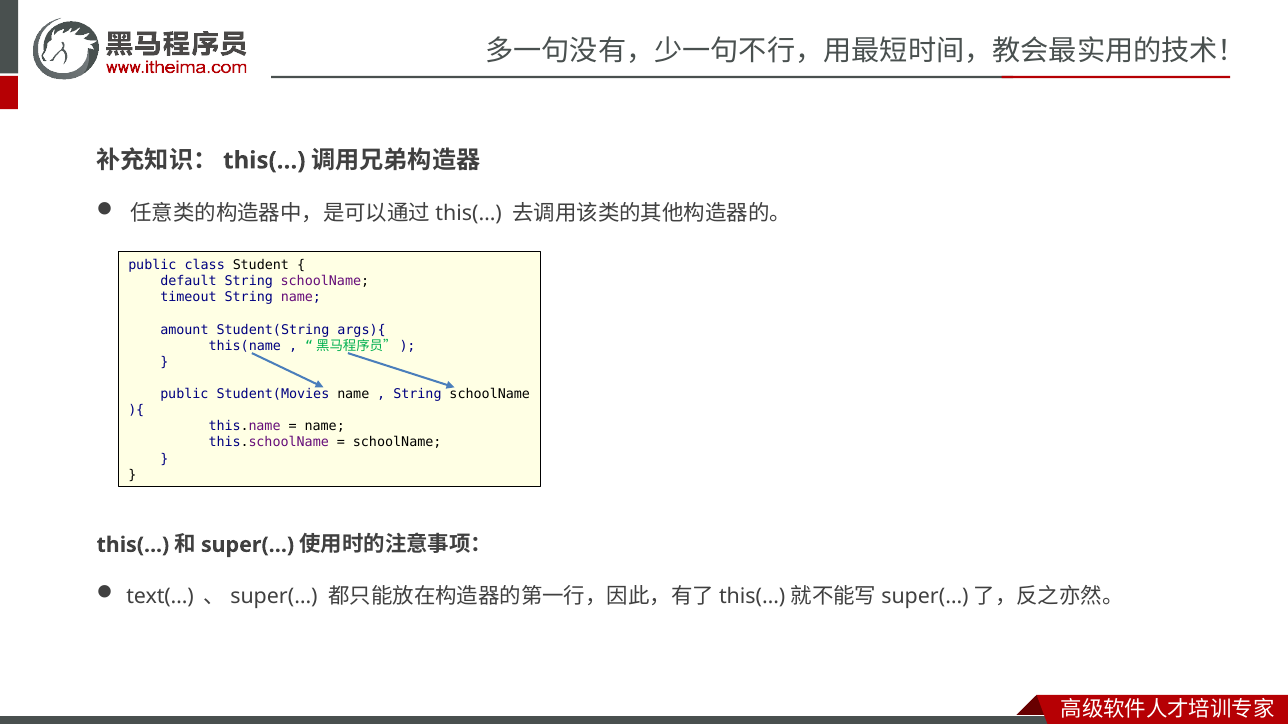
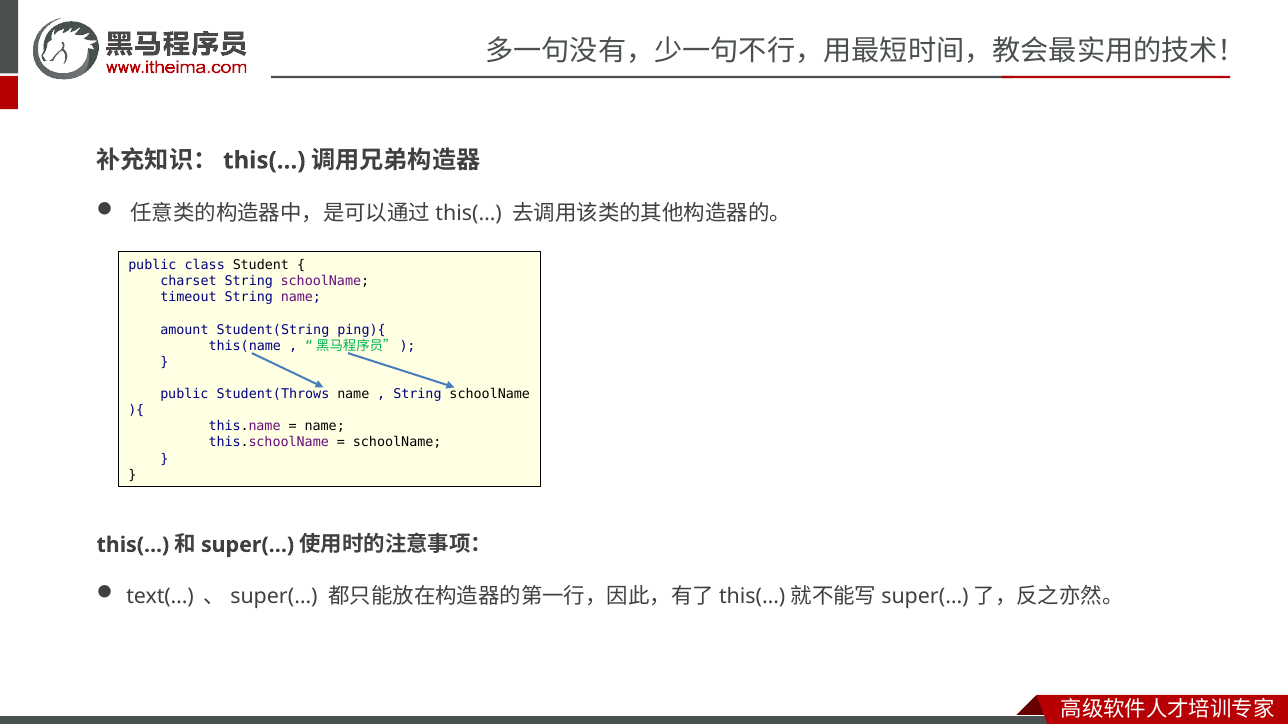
default: default -> charset
args){: args){ -> ping){
Student(Movies: Student(Movies -> Student(Throws
